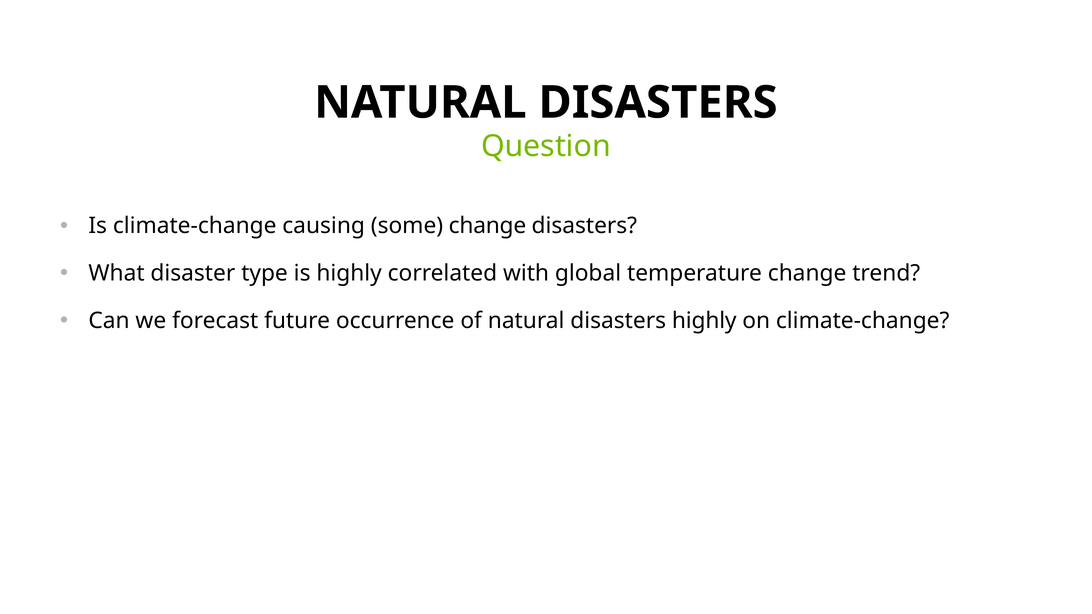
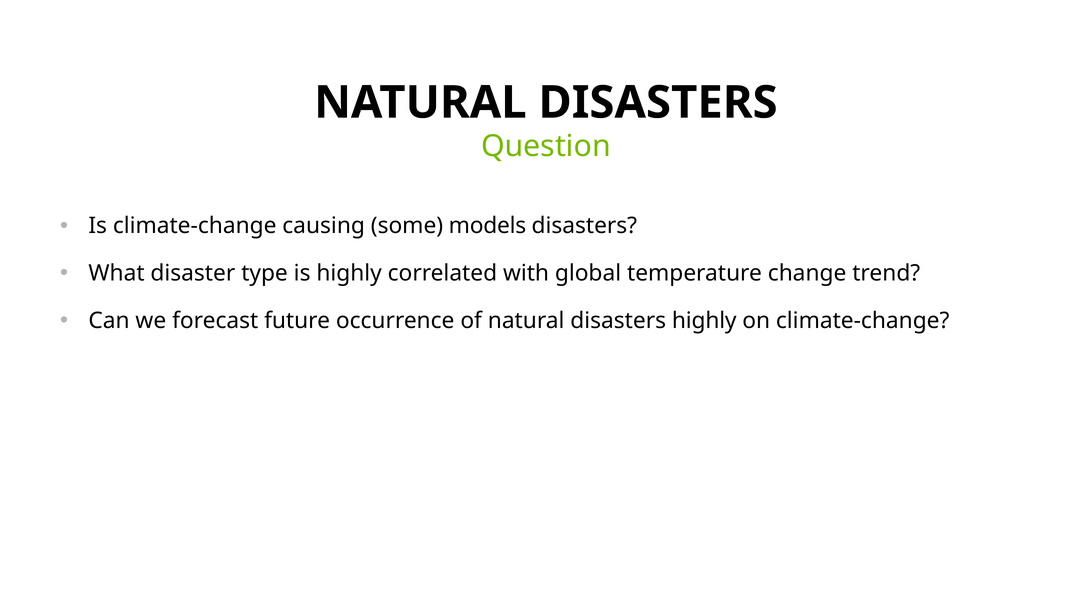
some change: change -> models
